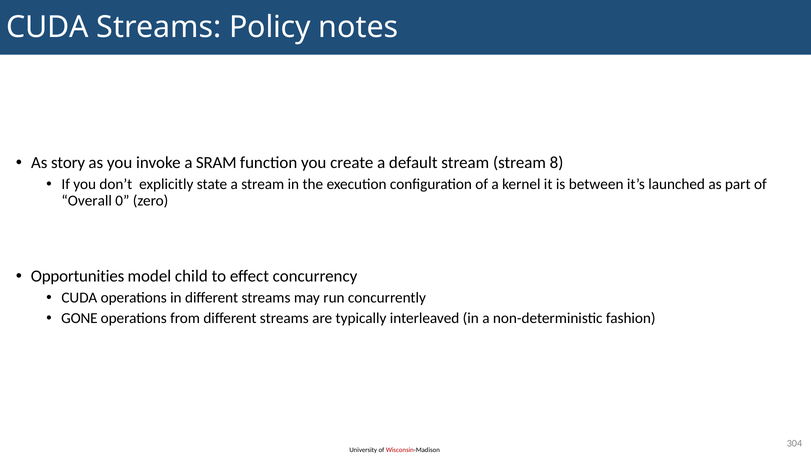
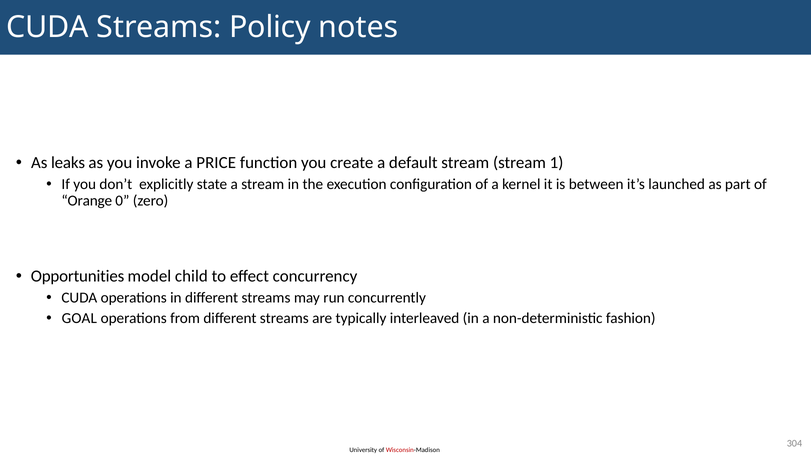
story: story -> leaks
SRAM: SRAM -> PRICE
8: 8 -> 1
Overall: Overall -> Orange
GONE: GONE -> GOAL
